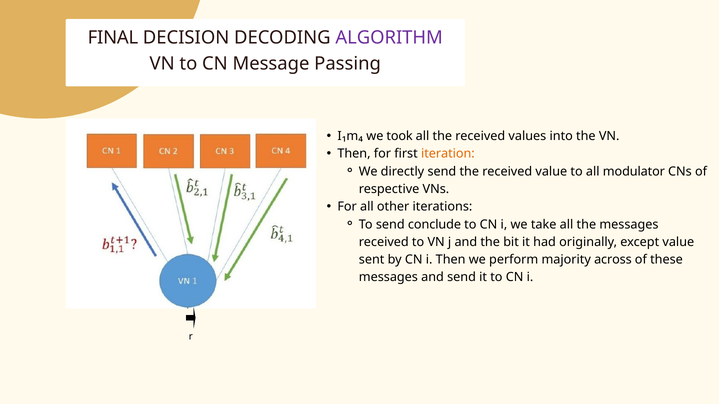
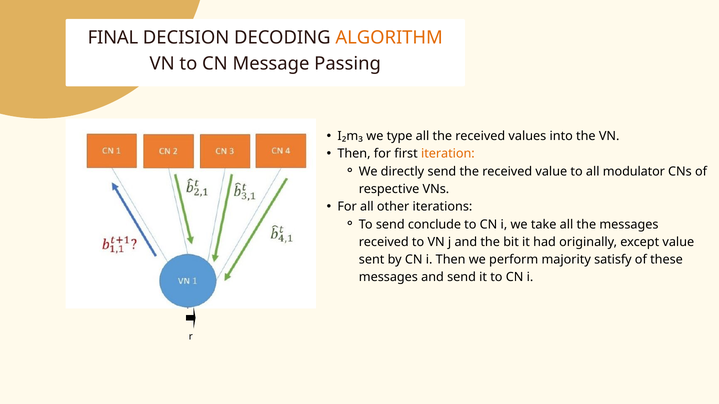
ALGORITHM colour: purple -> orange
I₁m₄: I₁m₄ -> I₂m₃
took: took -> type
across: across -> satisfy
